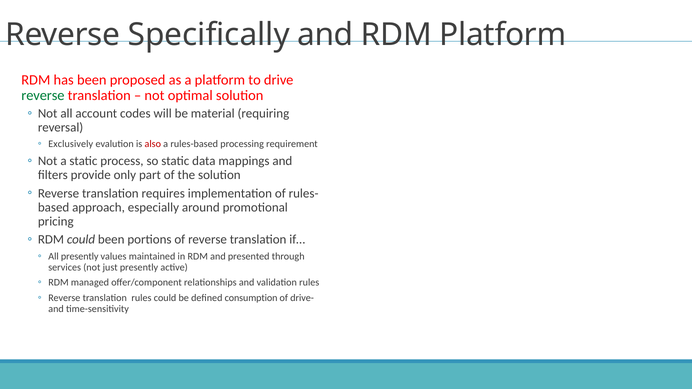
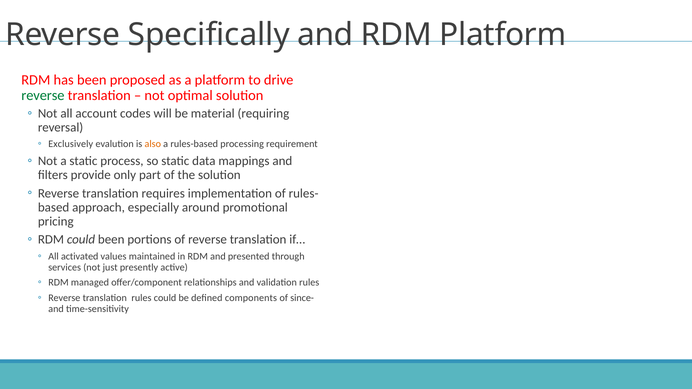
also colour: red -> orange
All presently: presently -> activated
consumption: consumption -> components
drive-: drive- -> since-
